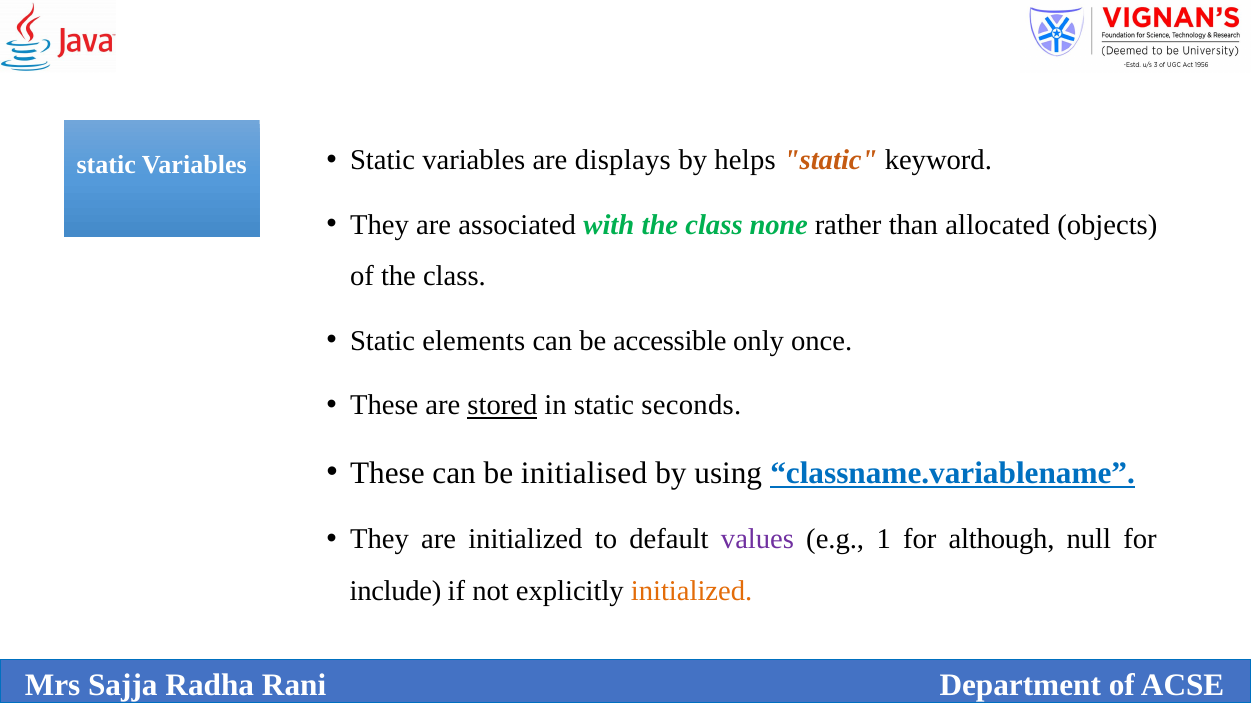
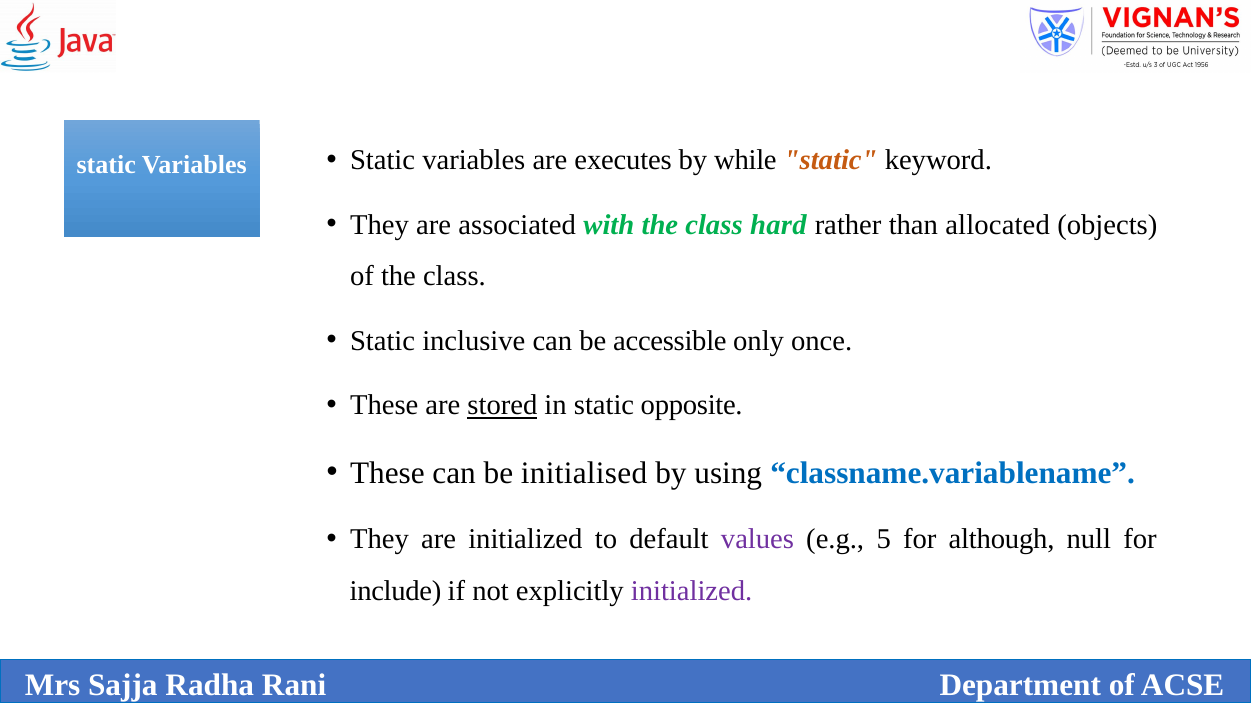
displays: displays -> executes
helps: helps -> while
none: none -> hard
elements: elements -> inclusive
seconds: seconds -> opposite
classname.variablename underline: present -> none
1: 1 -> 5
initialized at (692, 591) colour: orange -> purple
